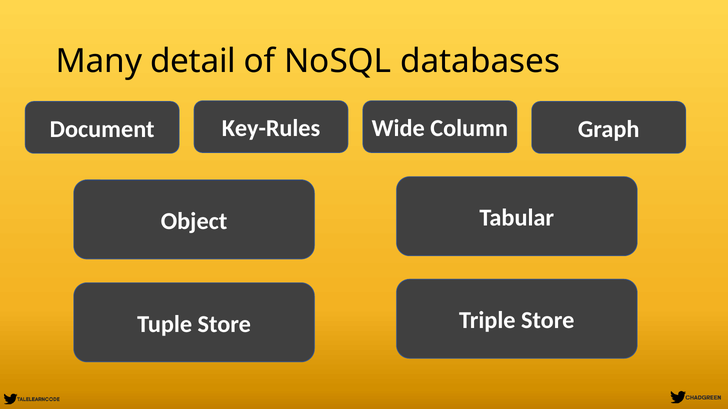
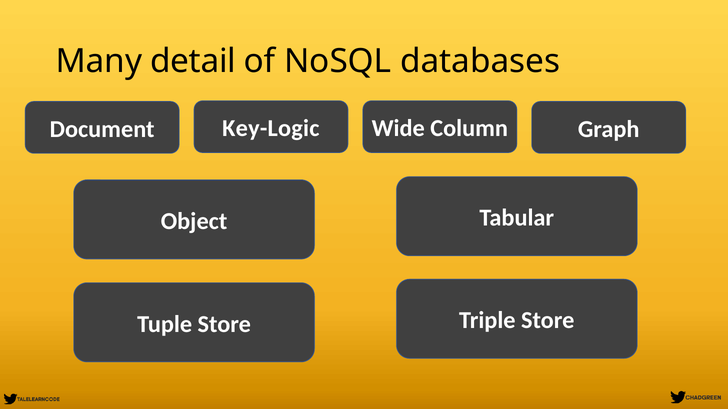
Key-Rules: Key-Rules -> Key-Logic
